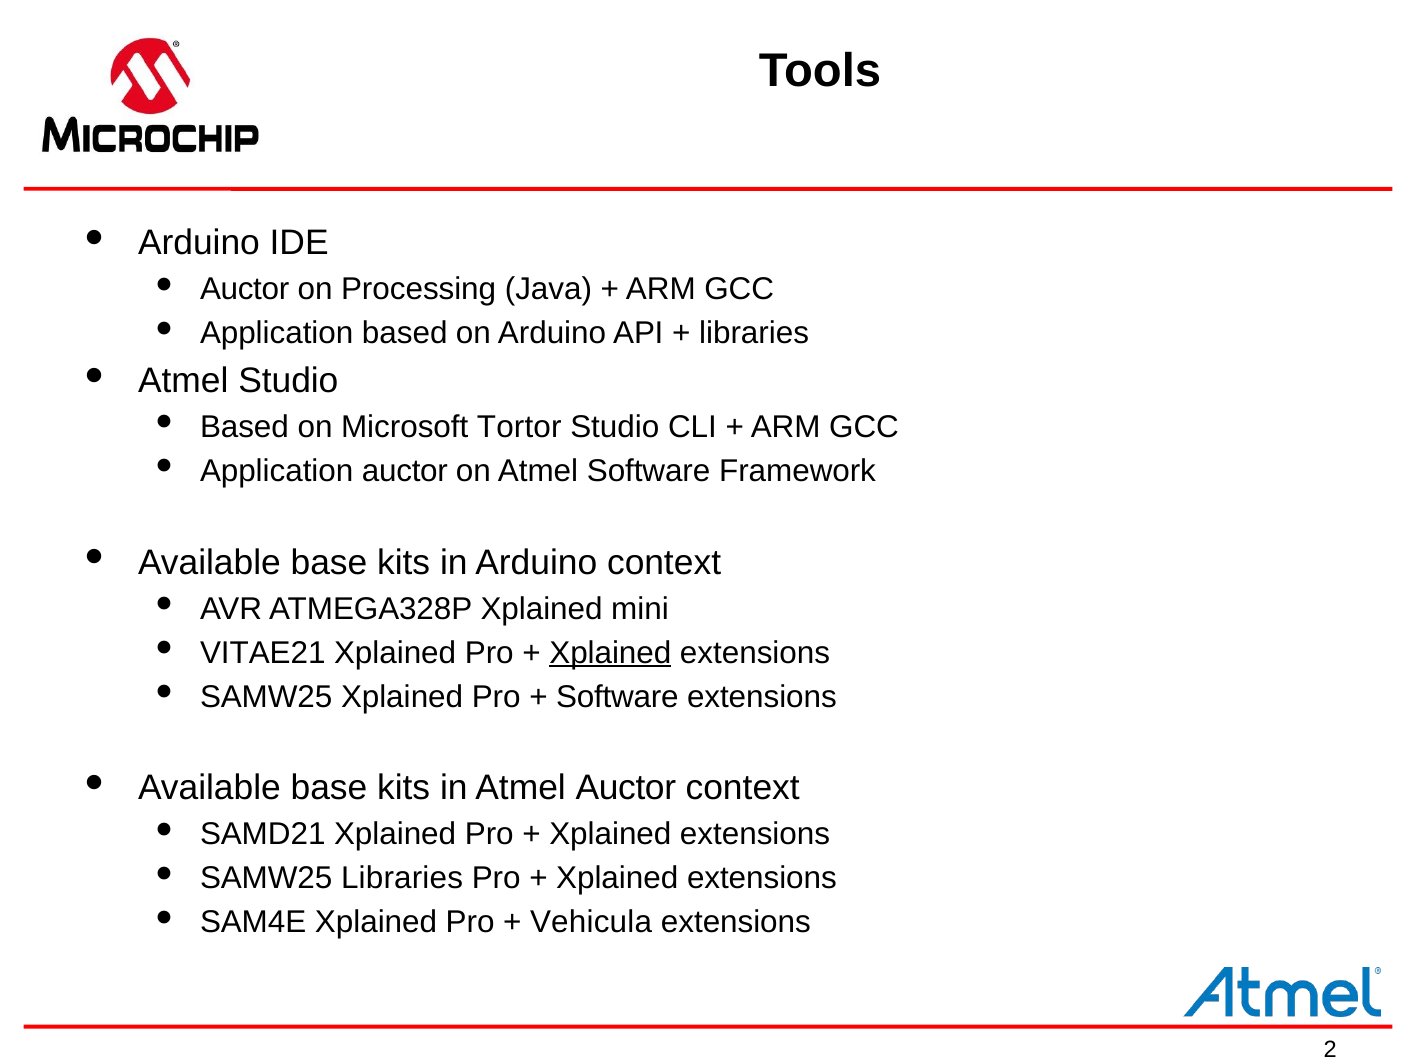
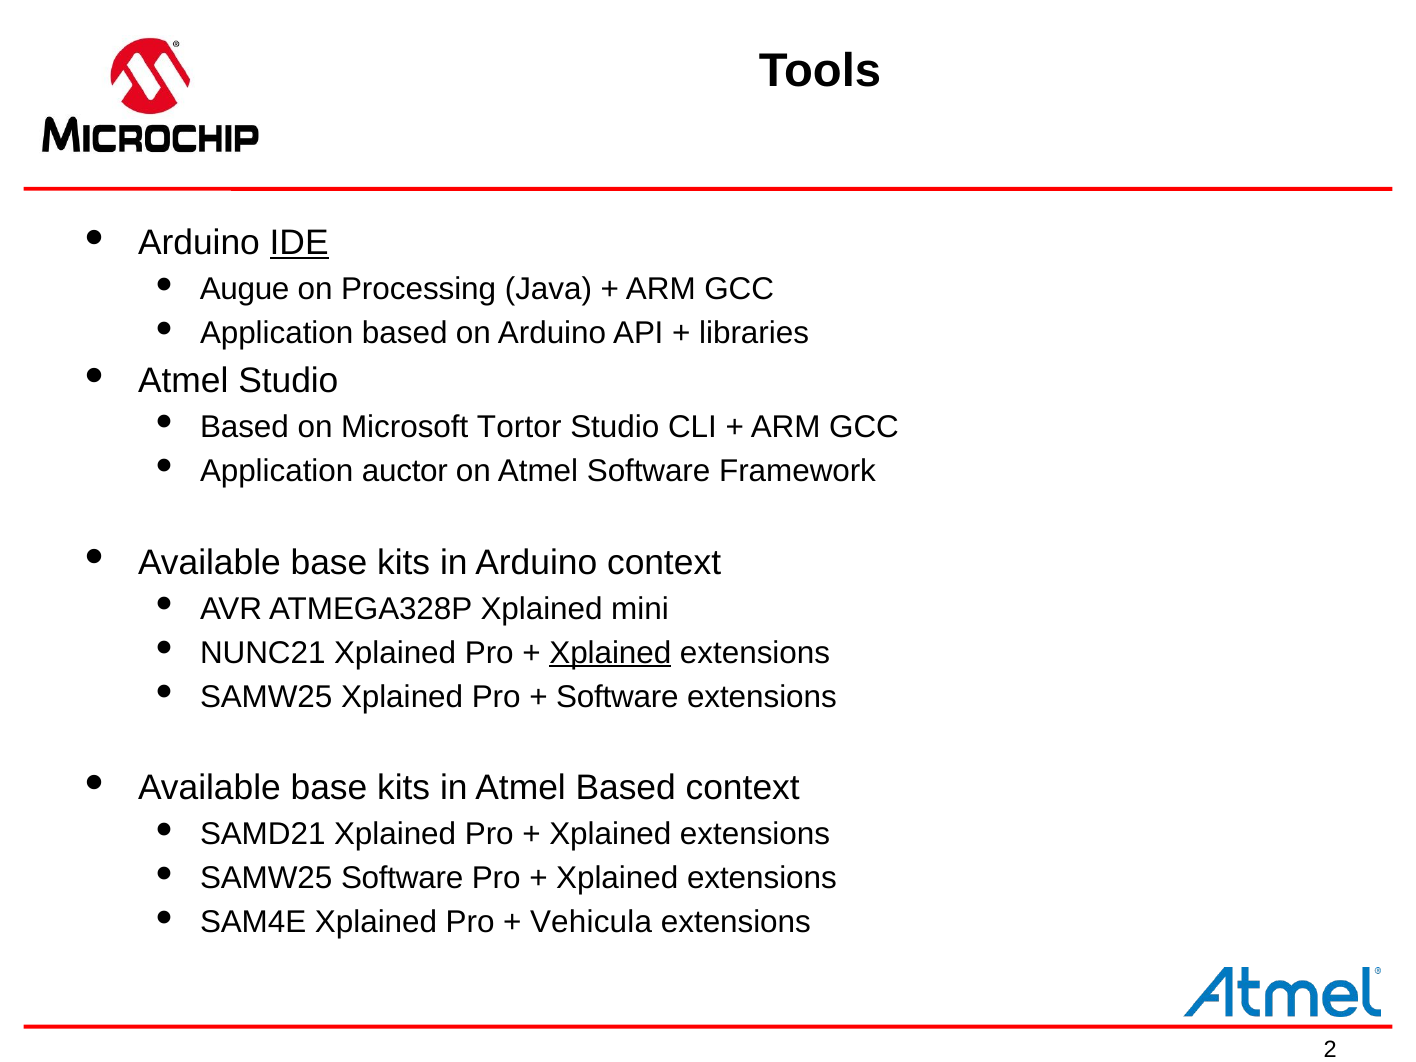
IDE underline: none -> present
Auctor at (245, 289): Auctor -> Augue
VITAE21: VITAE21 -> NUNC21
Atmel Auctor: Auctor -> Based
SAMW25 Libraries: Libraries -> Software
